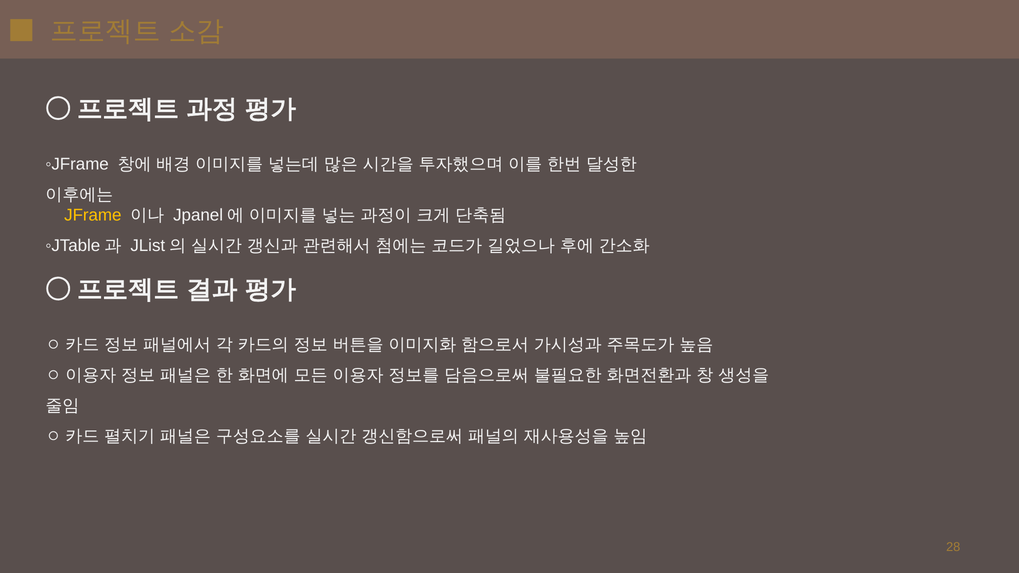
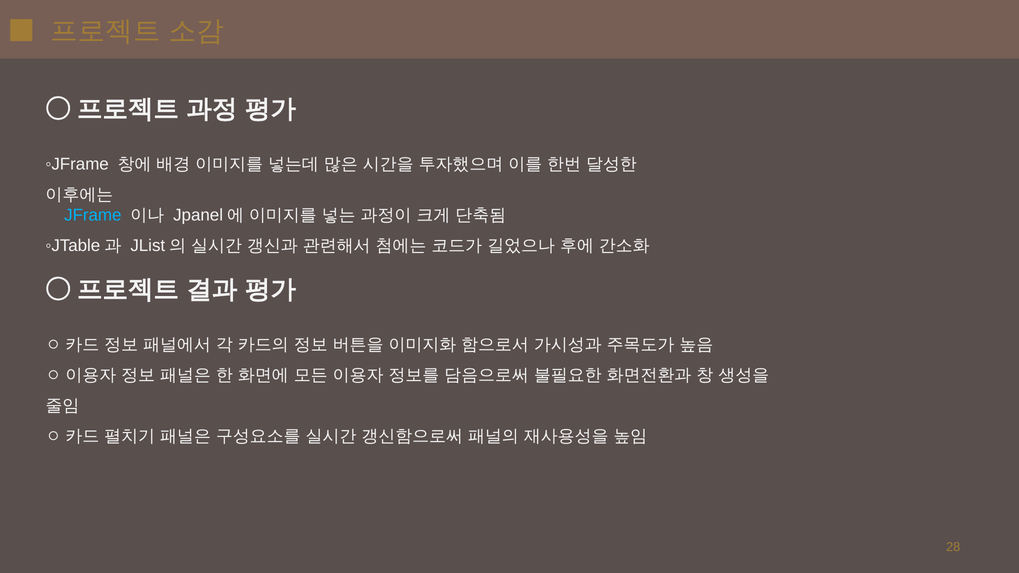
JFrame colour: yellow -> light blue
